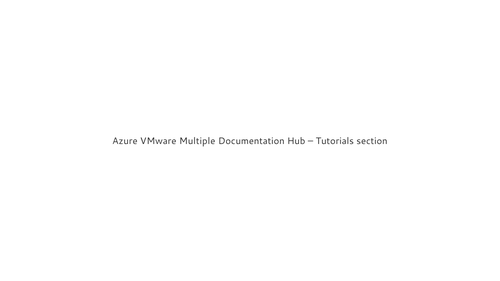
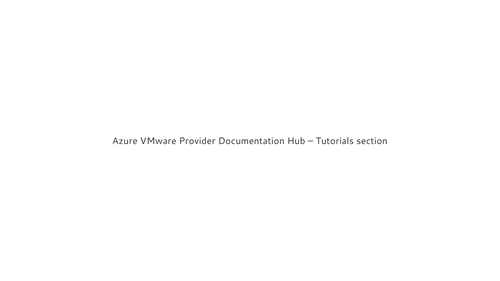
Multiple: Multiple -> Provider
